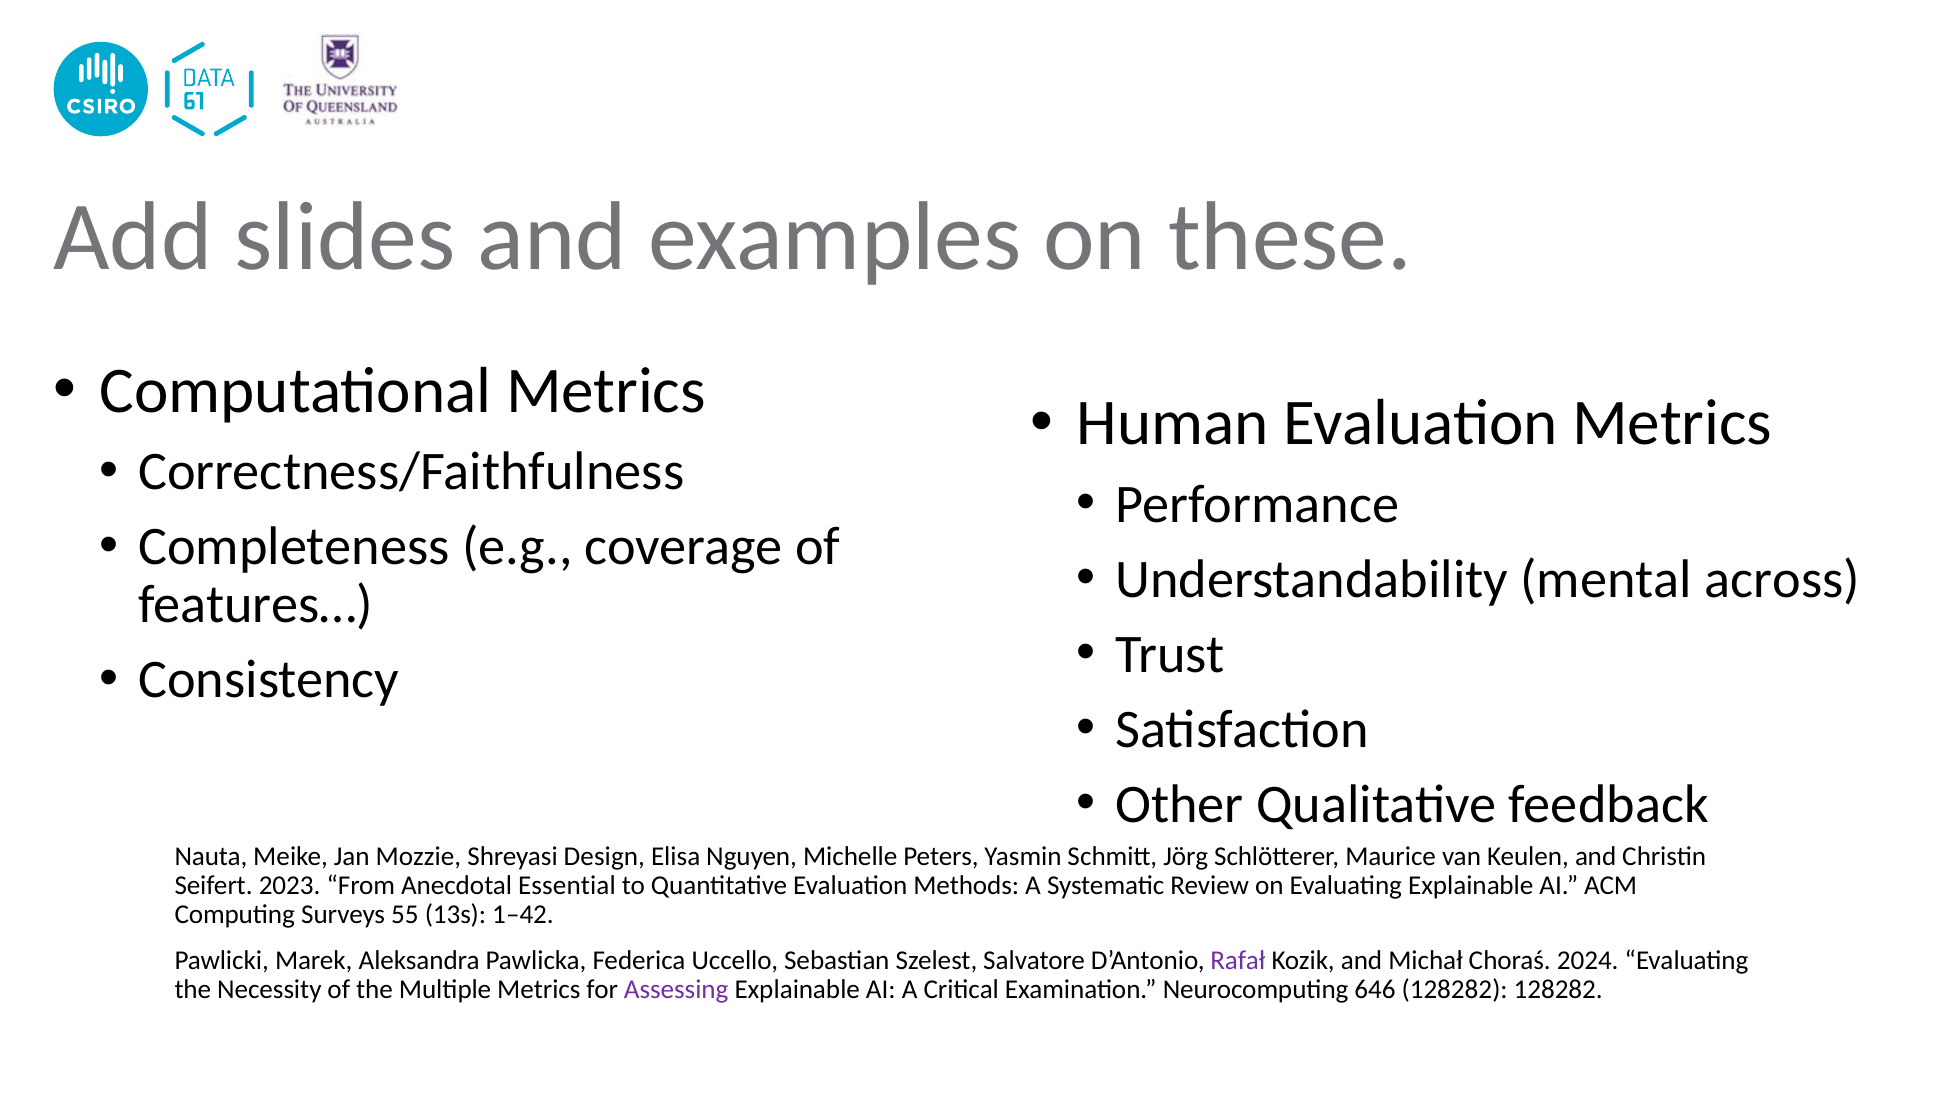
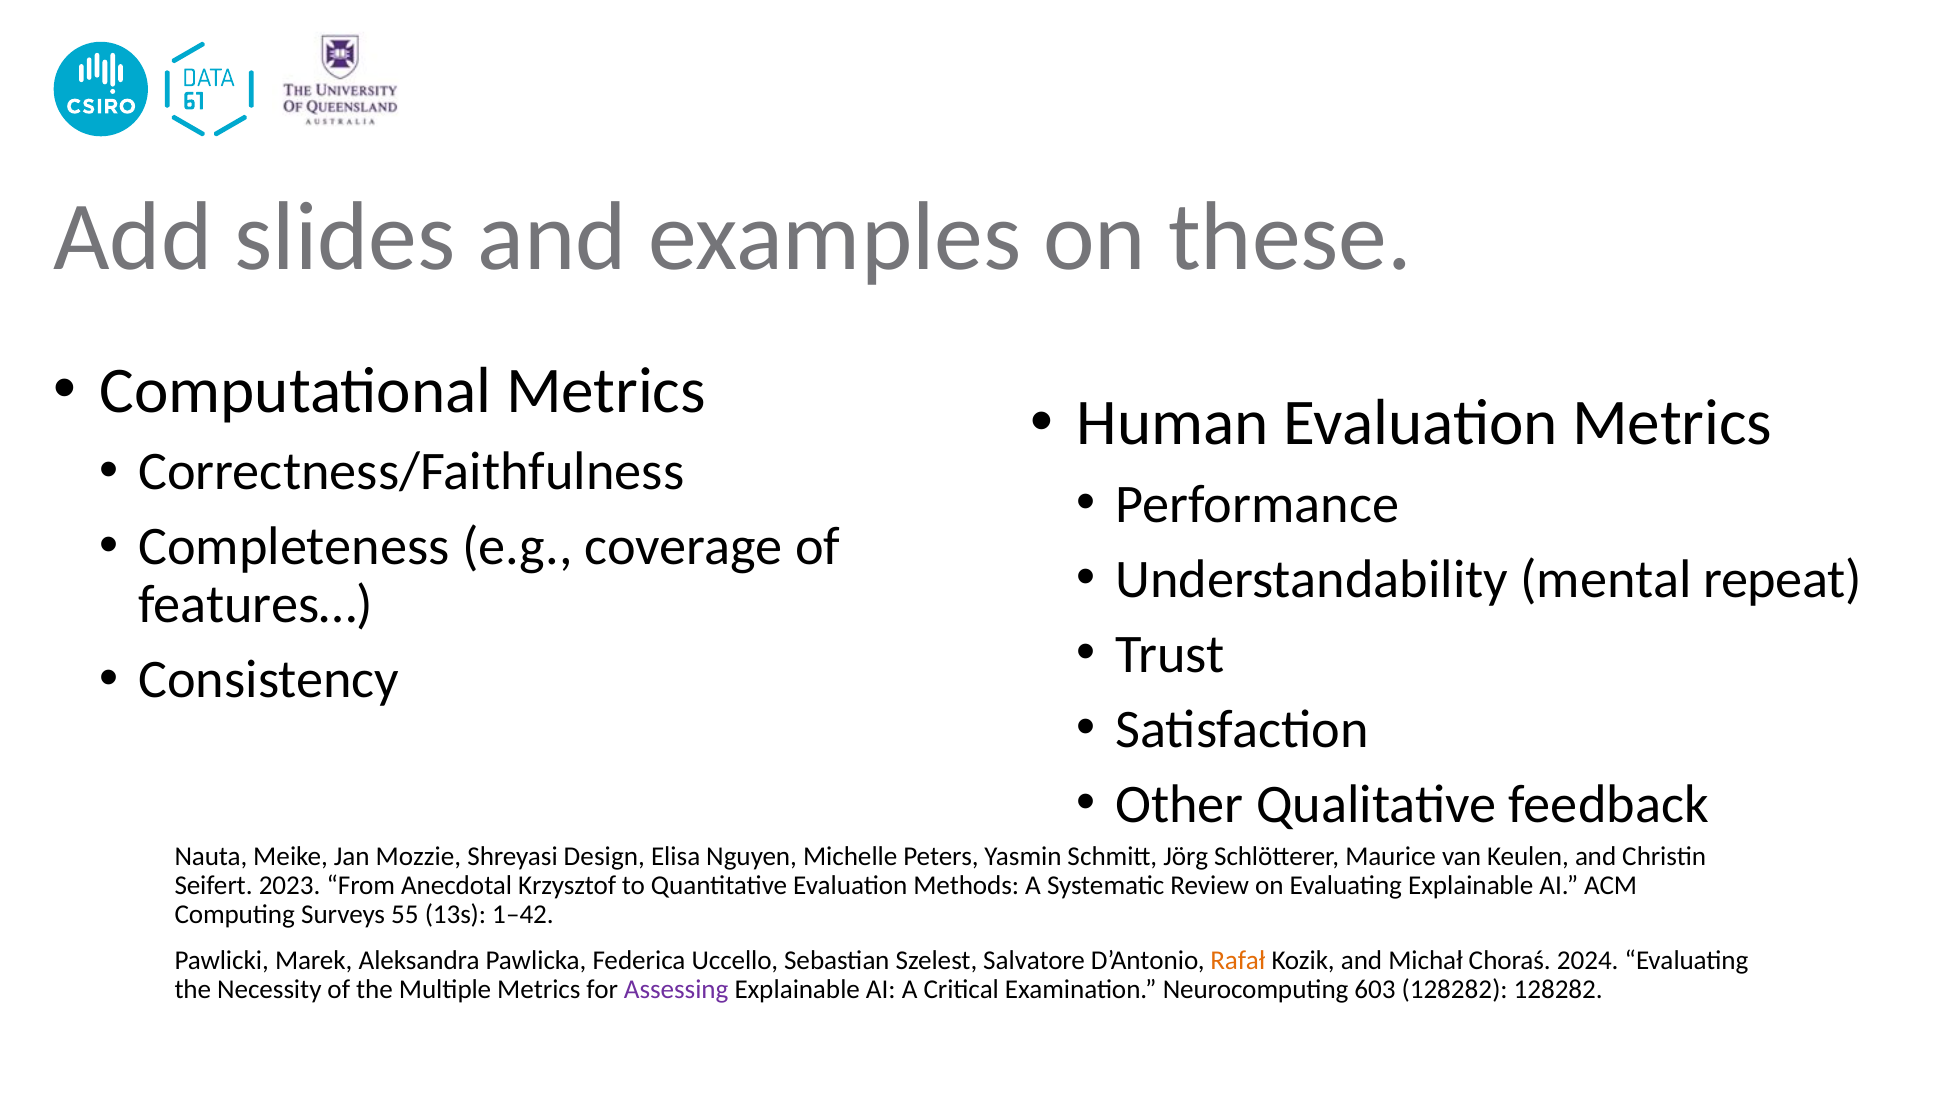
across: across -> repeat
Essential: Essential -> Krzysztof
Rafał colour: purple -> orange
646: 646 -> 603
